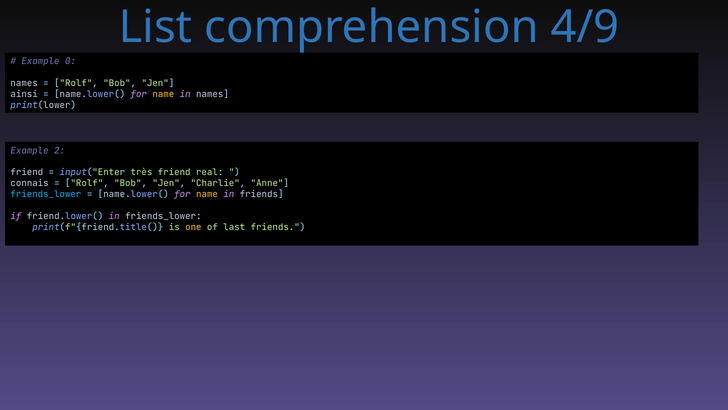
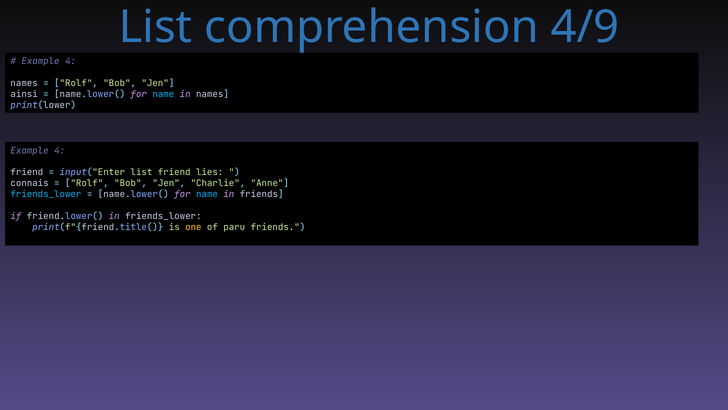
0 at (70, 61): 0 -> 4
name at (163, 94) colour: yellow -> light blue
2 at (60, 150): 2 -> 4
input("Enter très: très -> list
real: real -> lies
name at (207, 194) colour: yellow -> light blue
last: last -> paru
